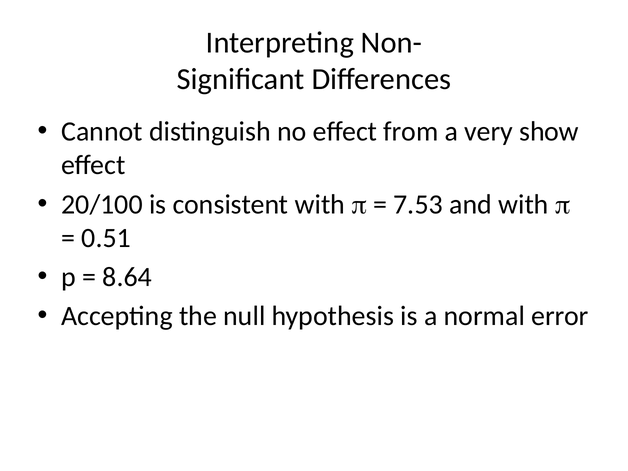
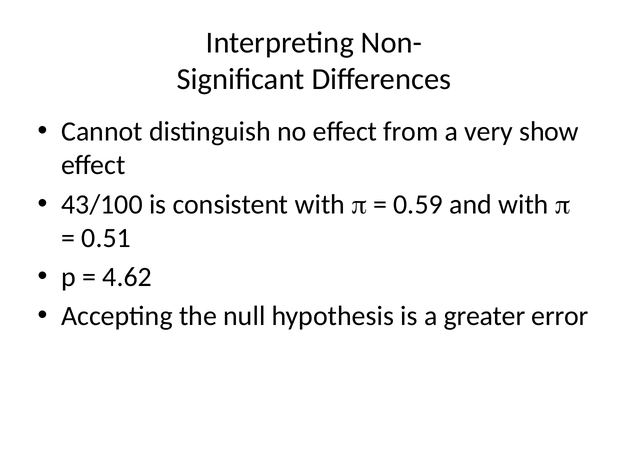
20/100: 20/100 -> 43/100
7.53: 7.53 -> 0.59
8.64: 8.64 -> 4.62
normal: normal -> greater
